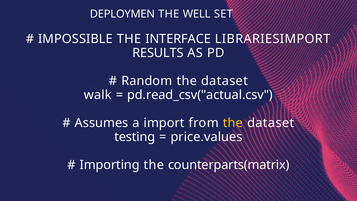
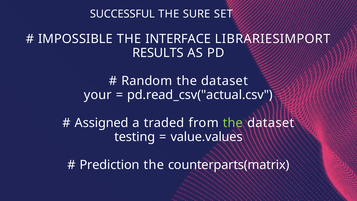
DEPLOYMEN: DEPLOYMEN -> SUCCESSFUL
WELL: WELL -> SURE
walk: walk -> your
Assumes: Assumes -> Assigned
import: import -> traded
the at (233, 123) colour: yellow -> light green
price.values: price.values -> value.values
Importing: Importing -> Prediction
